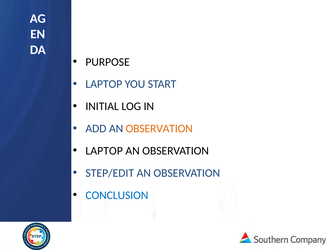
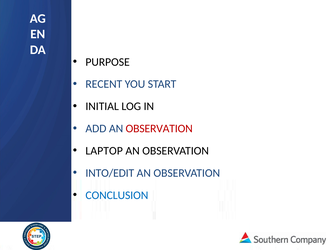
LAPTOP at (104, 84): LAPTOP -> RECENT
OBSERVATION at (159, 129) colour: orange -> red
STEP/EDIT: STEP/EDIT -> INTO/EDIT
